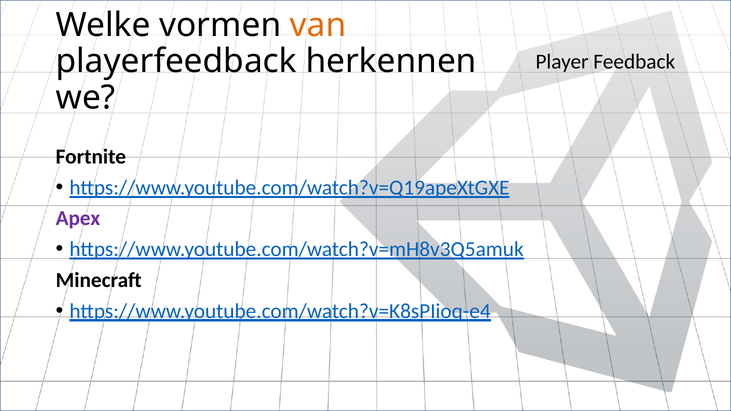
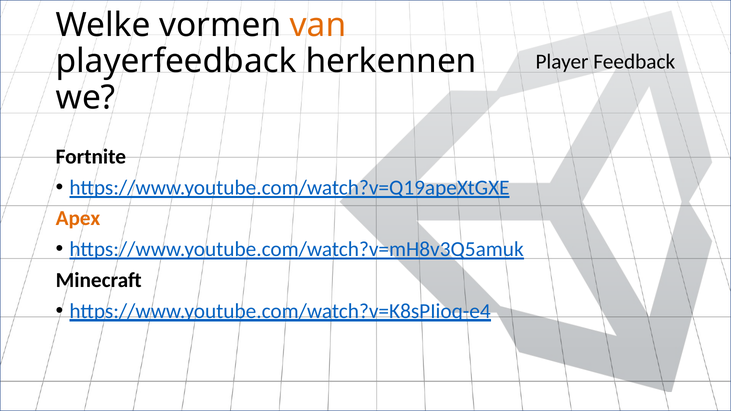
Apex colour: purple -> orange
